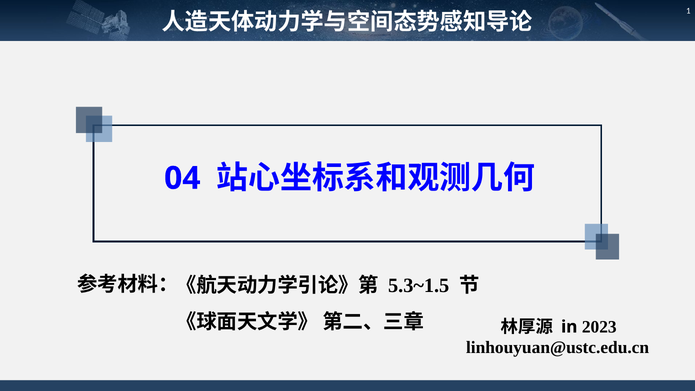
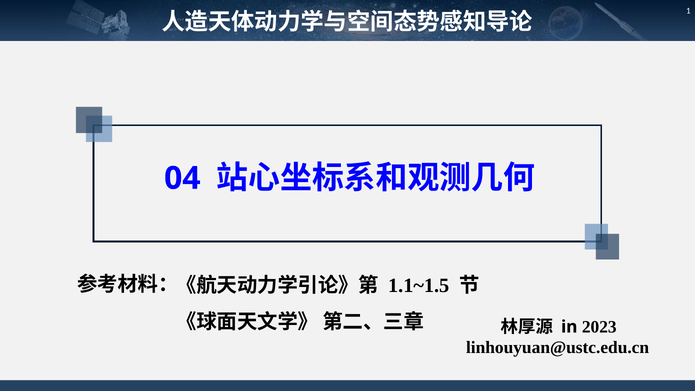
5.3~1.5: 5.3~1.5 -> 1.1~1.5
